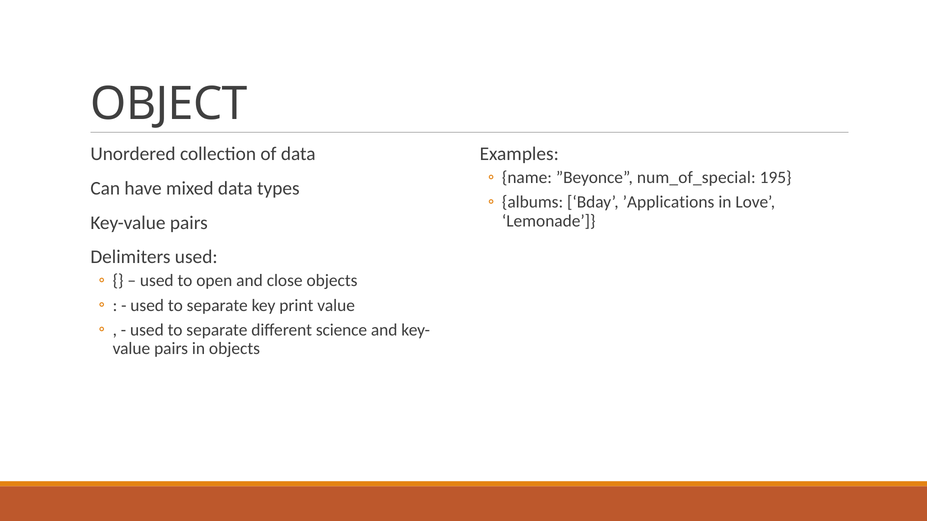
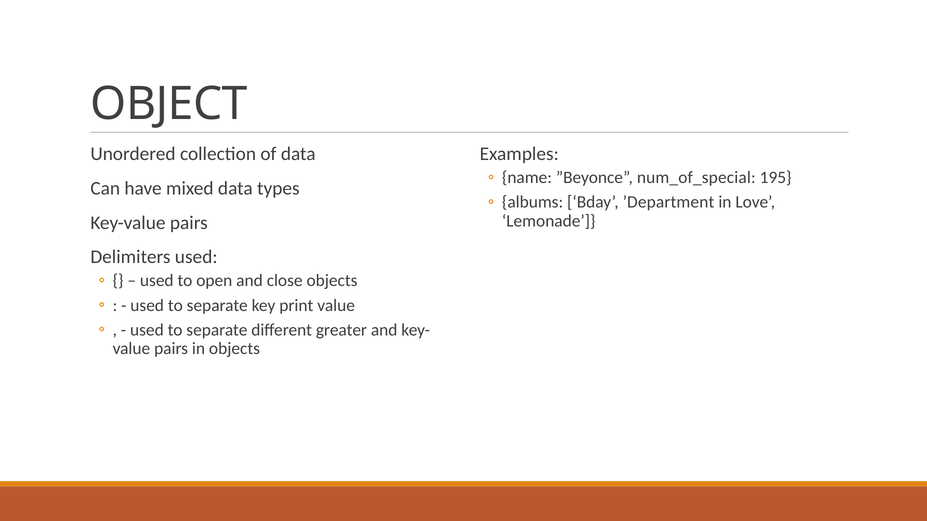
’Applications: ’Applications -> ’Department
science: science -> greater
